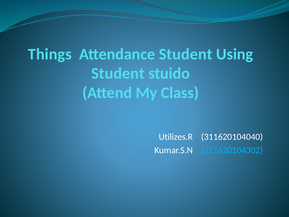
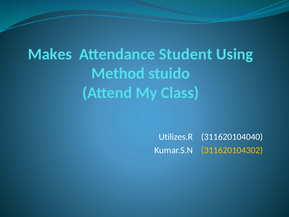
Things: Things -> Makes
Student at (118, 73): Student -> Method
311620104302 colour: light blue -> yellow
